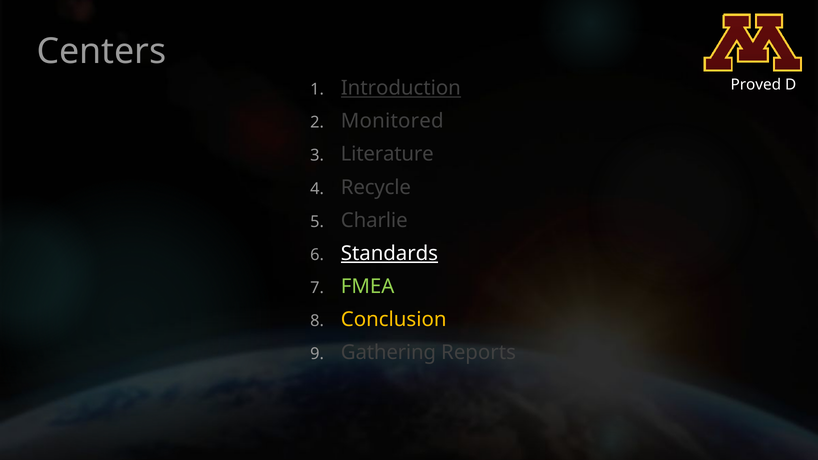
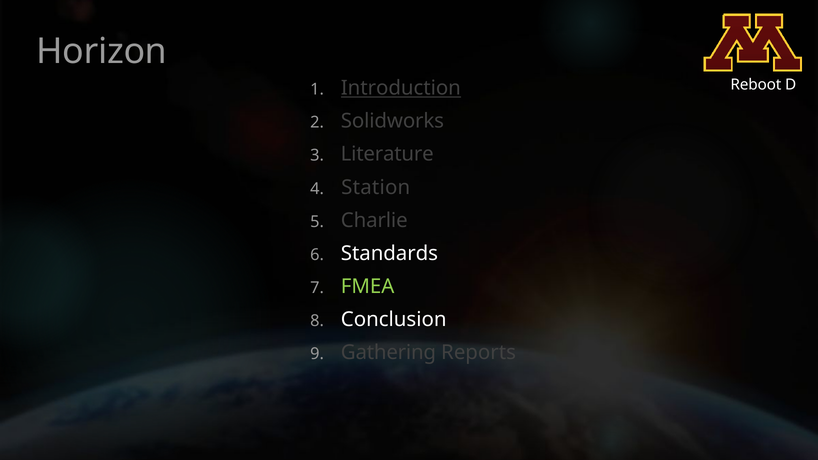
Centers: Centers -> Horizon
Proved: Proved -> Reboot
Monitored: Monitored -> Solidworks
Recycle: Recycle -> Station
Standards underline: present -> none
Conclusion colour: yellow -> white
